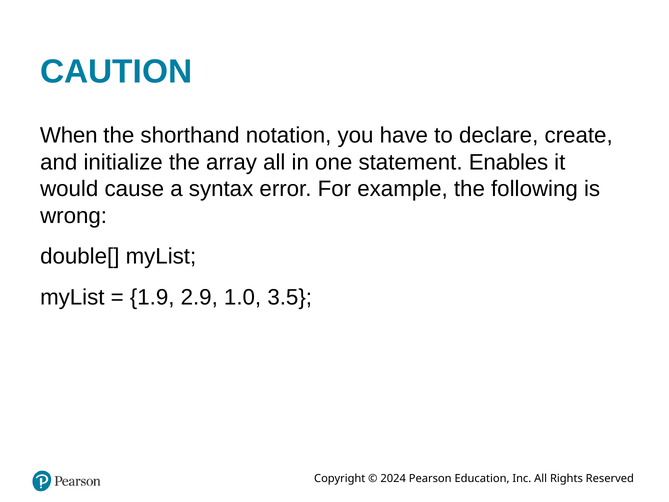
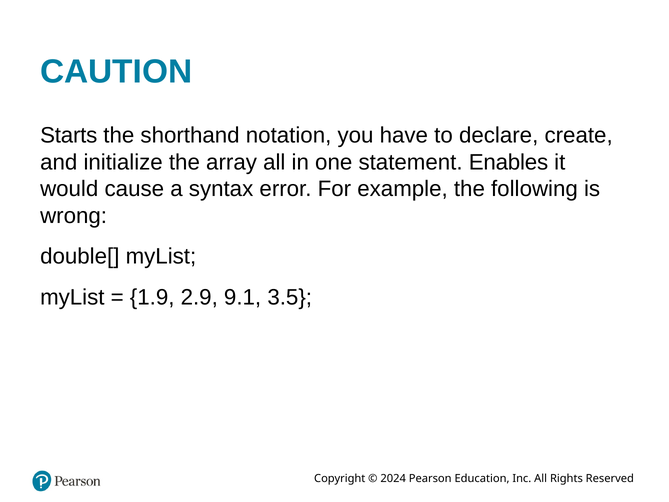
When: When -> Starts
1.0: 1.0 -> 9.1
